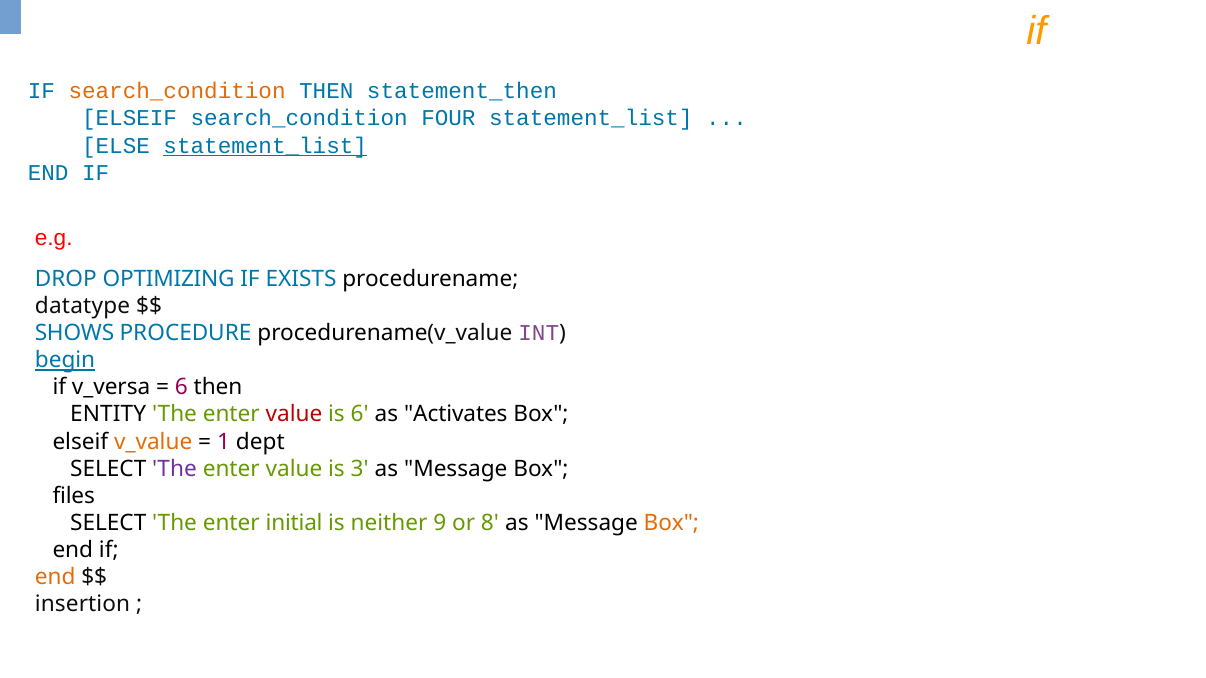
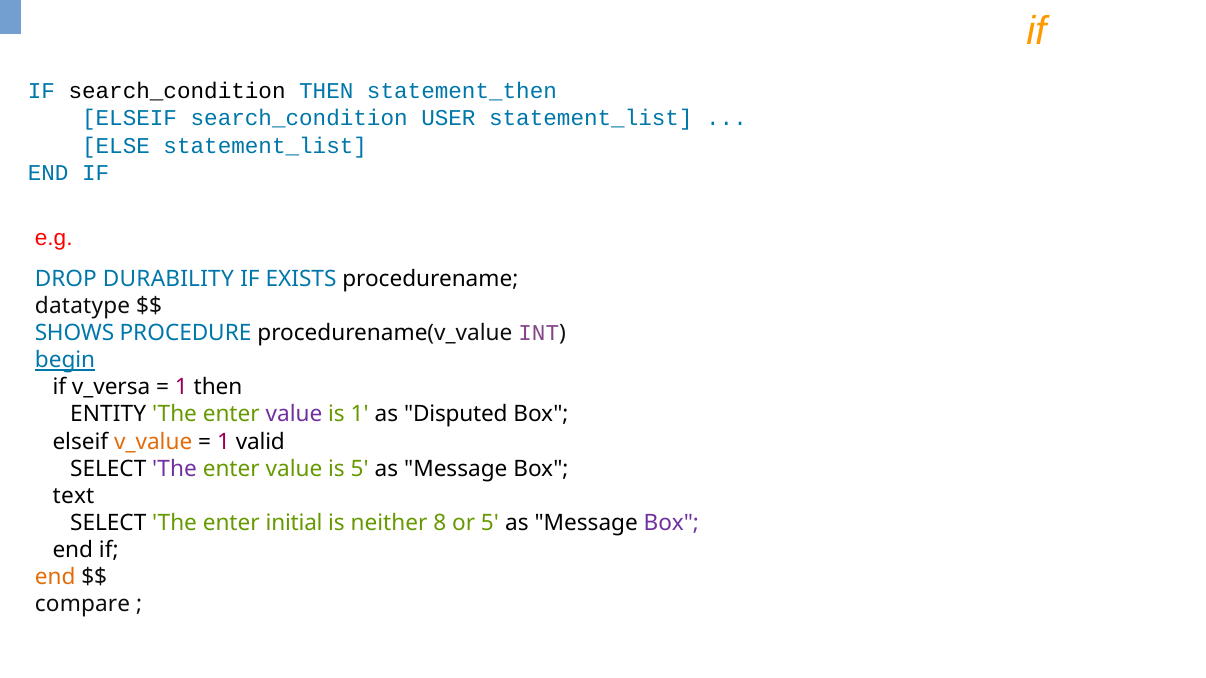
search_condition at (177, 91) colour: orange -> black
FOUR: FOUR -> USER
statement_list at (265, 146) underline: present -> none
OPTIMIZING: OPTIMIZING -> DURABILITY
6 at (181, 388): 6 -> 1
value at (294, 415) colour: red -> purple
is 6: 6 -> 1
Activates: Activates -> Disputed
dept: dept -> valid
is 3: 3 -> 5
files: files -> text
9: 9 -> 8
or 8: 8 -> 5
Box at (671, 523) colour: orange -> purple
insertion: insertion -> compare
